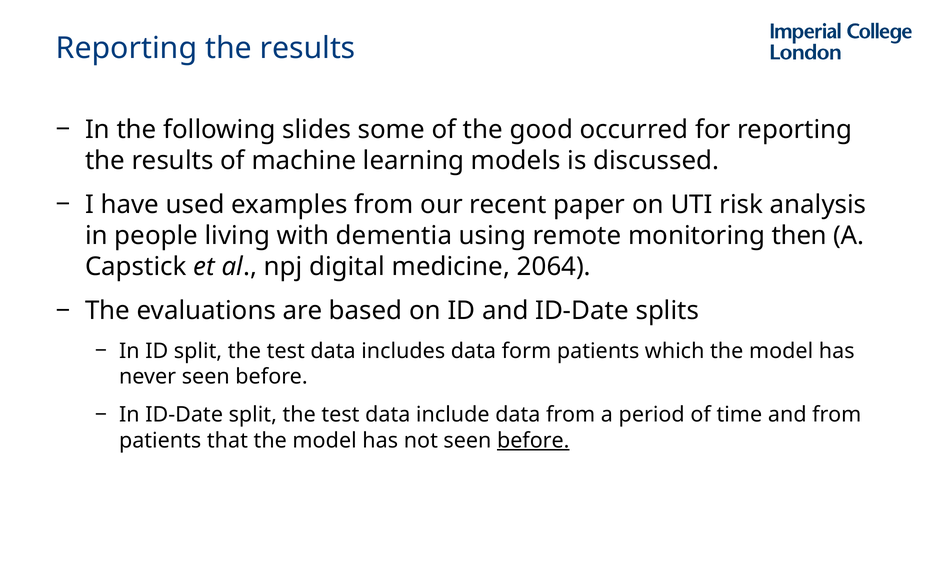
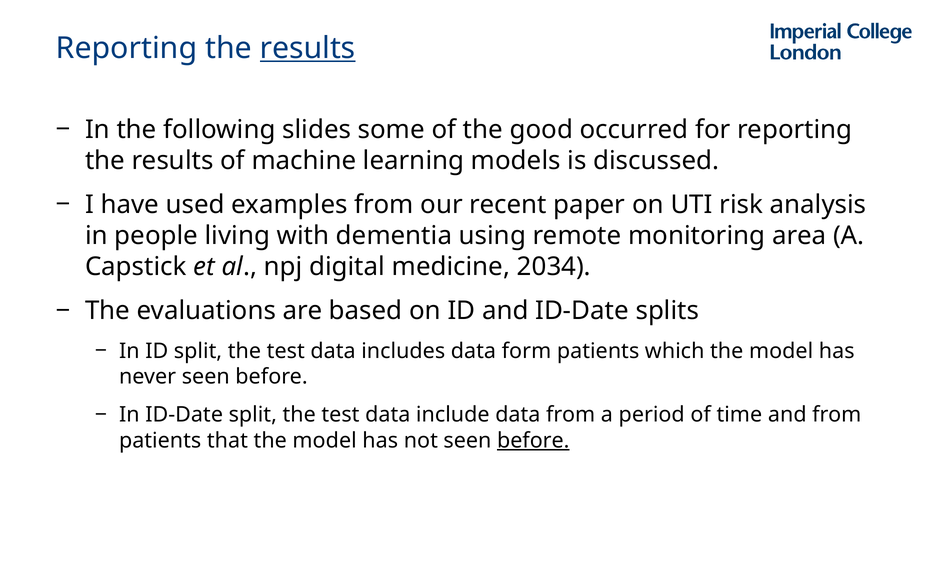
results at (308, 48) underline: none -> present
then: then -> area
2064: 2064 -> 2034
